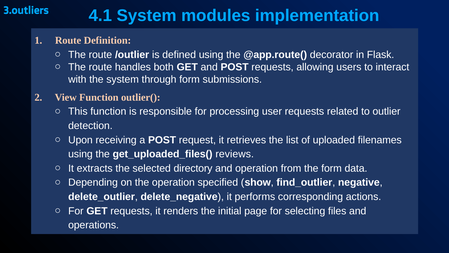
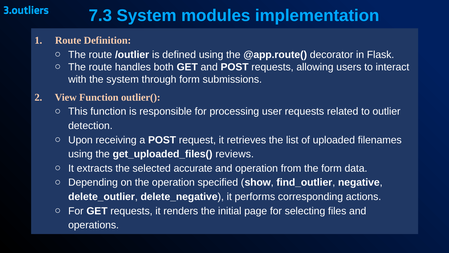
4.1: 4.1 -> 7.3
directory: directory -> accurate
